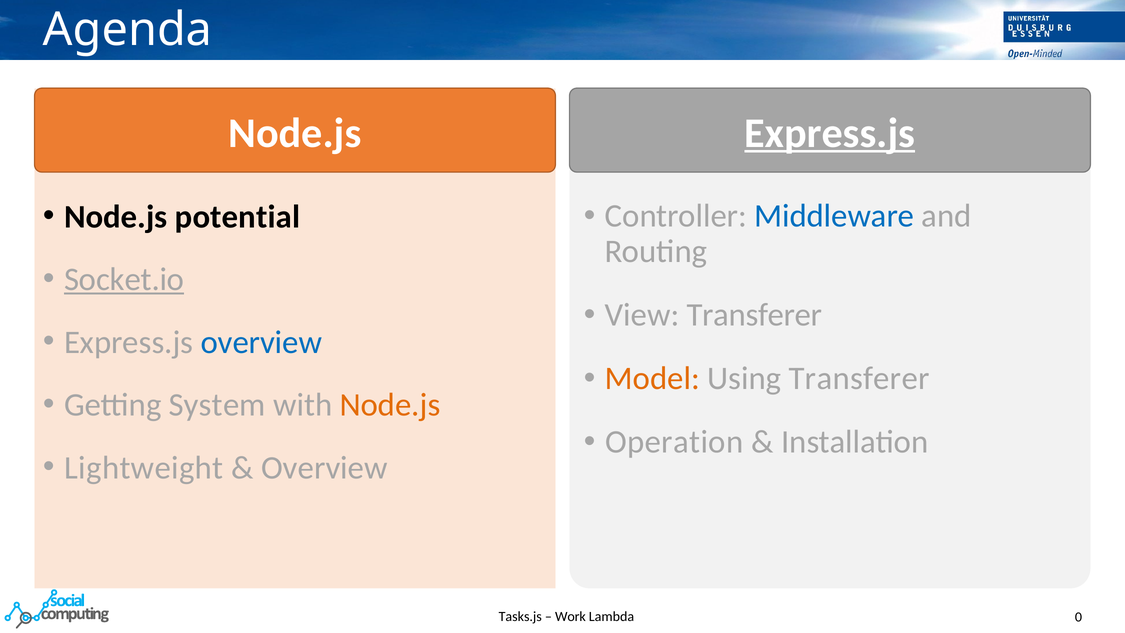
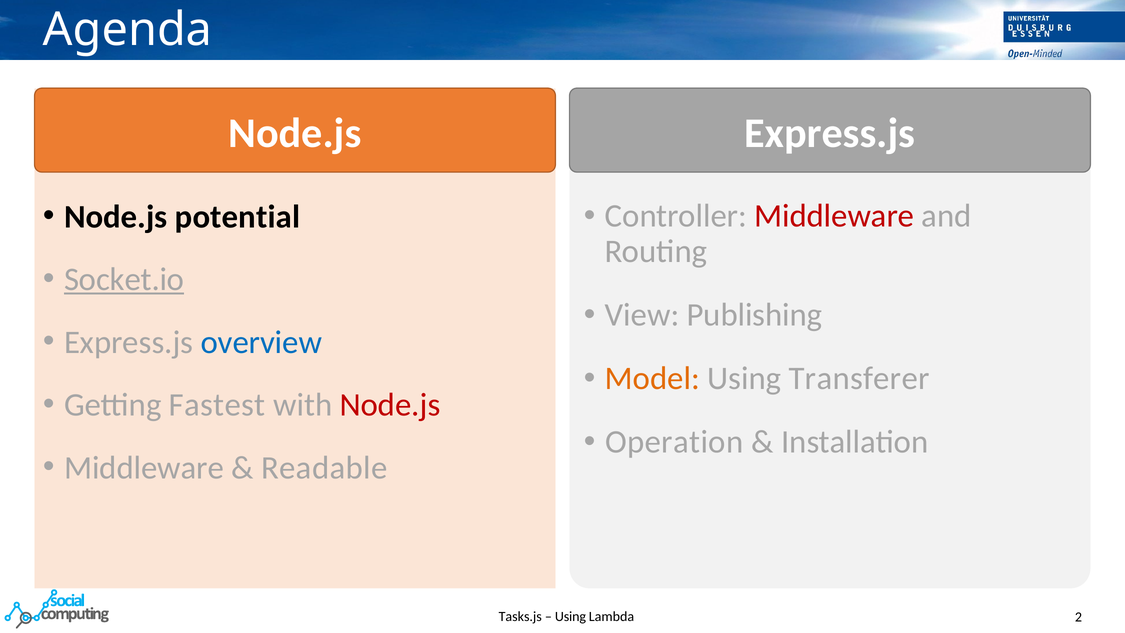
Express.js at (830, 133) underline: present -> none
Middleware at (834, 216) colour: blue -> red
View Transferer: Transferer -> Publishing
System: System -> Fastest
Node.js at (390, 405) colour: orange -> red
Lightweight at (144, 468): Lightweight -> Middleware
Overview at (324, 468): Overview -> Readable
Work at (570, 616): Work -> Using
0: 0 -> 2
